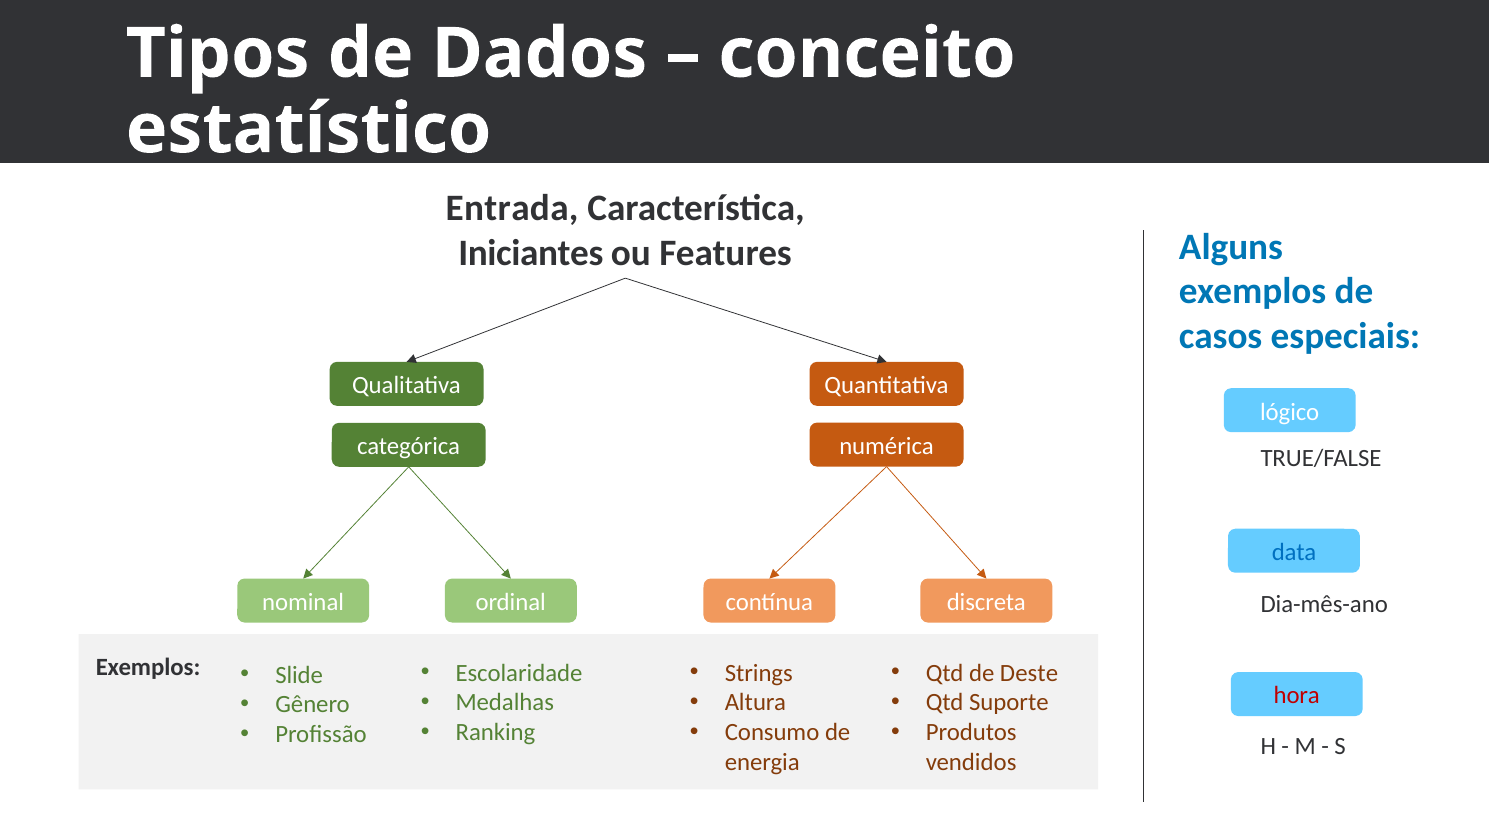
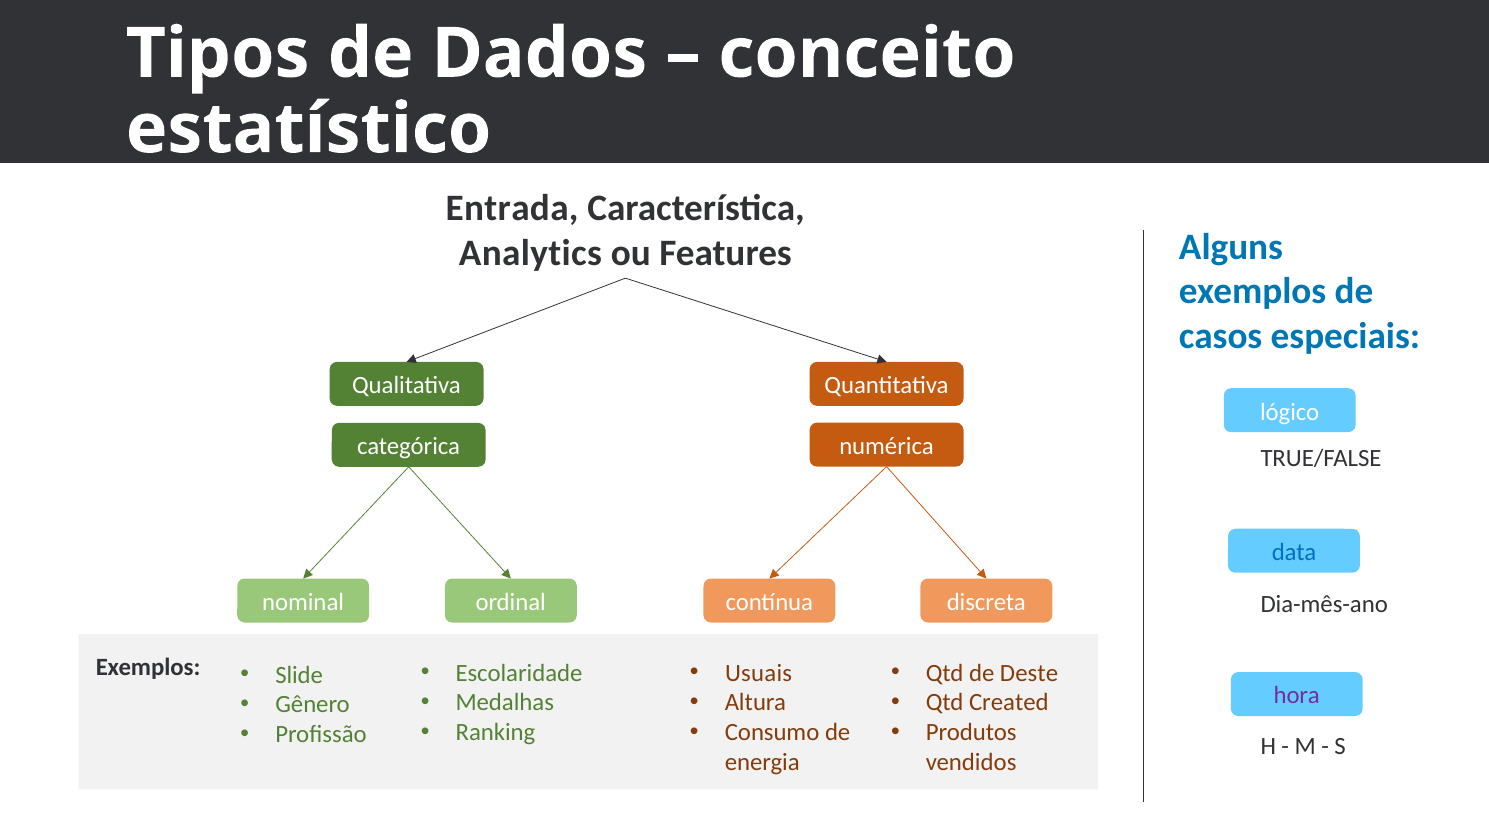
Iniciantes: Iniciantes -> Analytics
Strings: Strings -> Usuais
hora colour: red -> purple
Suporte: Suporte -> Created
